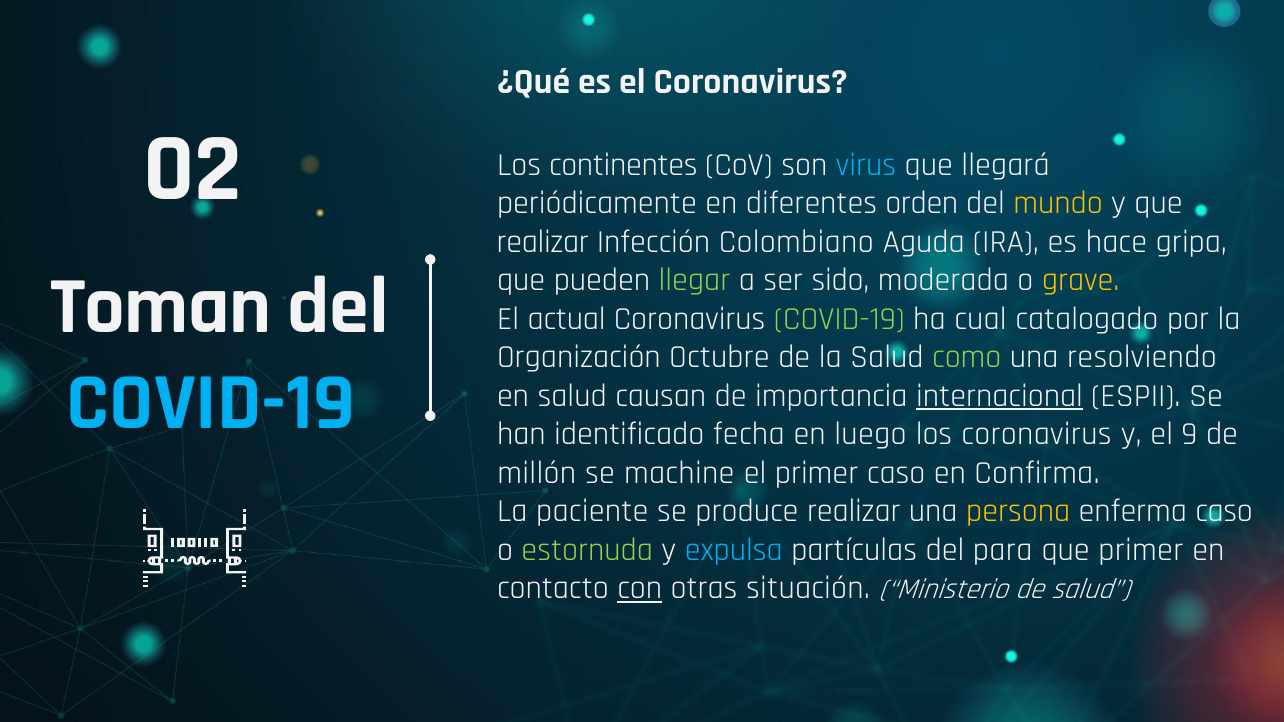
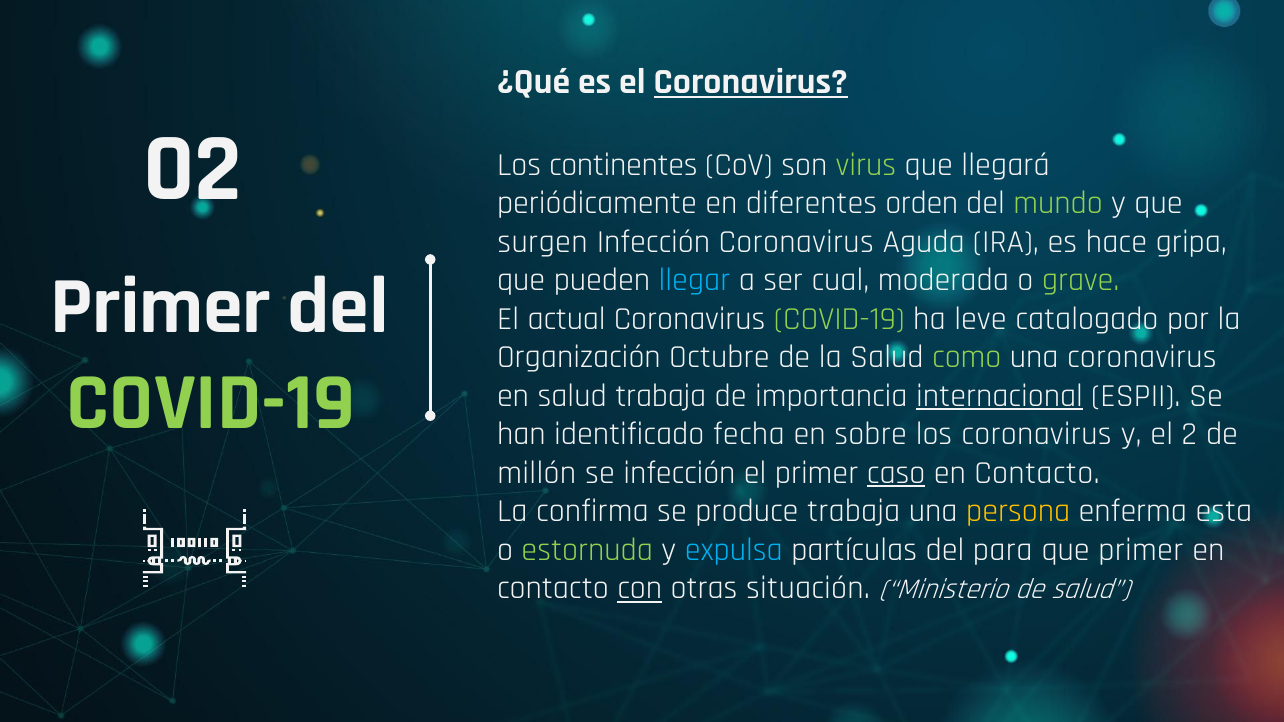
Coronavirus at (751, 81) underline: none -> present
virus colour: light blue -> light green
mundo colour: yellow -> light green
realizar at (543, 242): realizar -> surgen
Infección Colombiano: Colombiano -> Coronavirus
llegar colour: light green -> light blue
sido: sido -> cual
grave colour: yellow -> light green
Toman at (161, 306): Toman -> Primer
cual: cual -> leve
una resolviendo: resolviendo -> coronavirus
COVID-19 at (211, 403) colour: light blue -> light green
salud causan: causan -> trabaja
luego: luego -> sobre
9: 9 -> 2
se machine: machine -> infección
caso at (896, 473) underline: none -> present
Confirma at (1037, 473): Confirma -> Contacto
paciente: paciente -> confirma
produce realizar: realizar -> trabaja
enferma caso: caso -> esta
